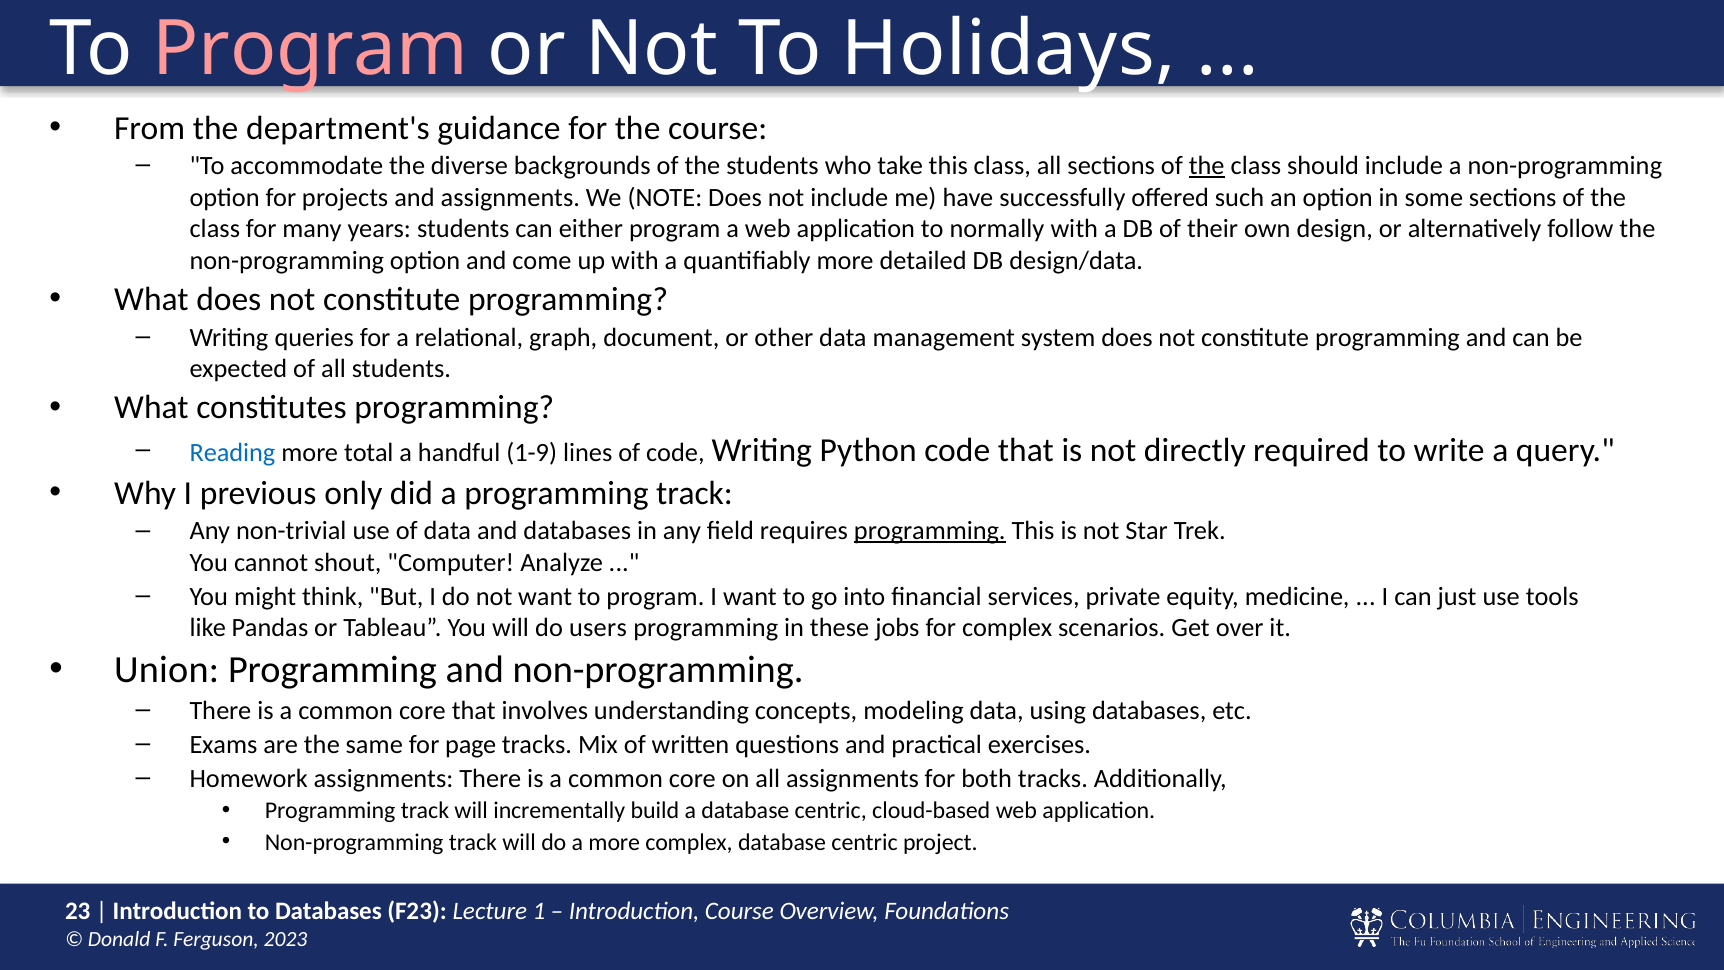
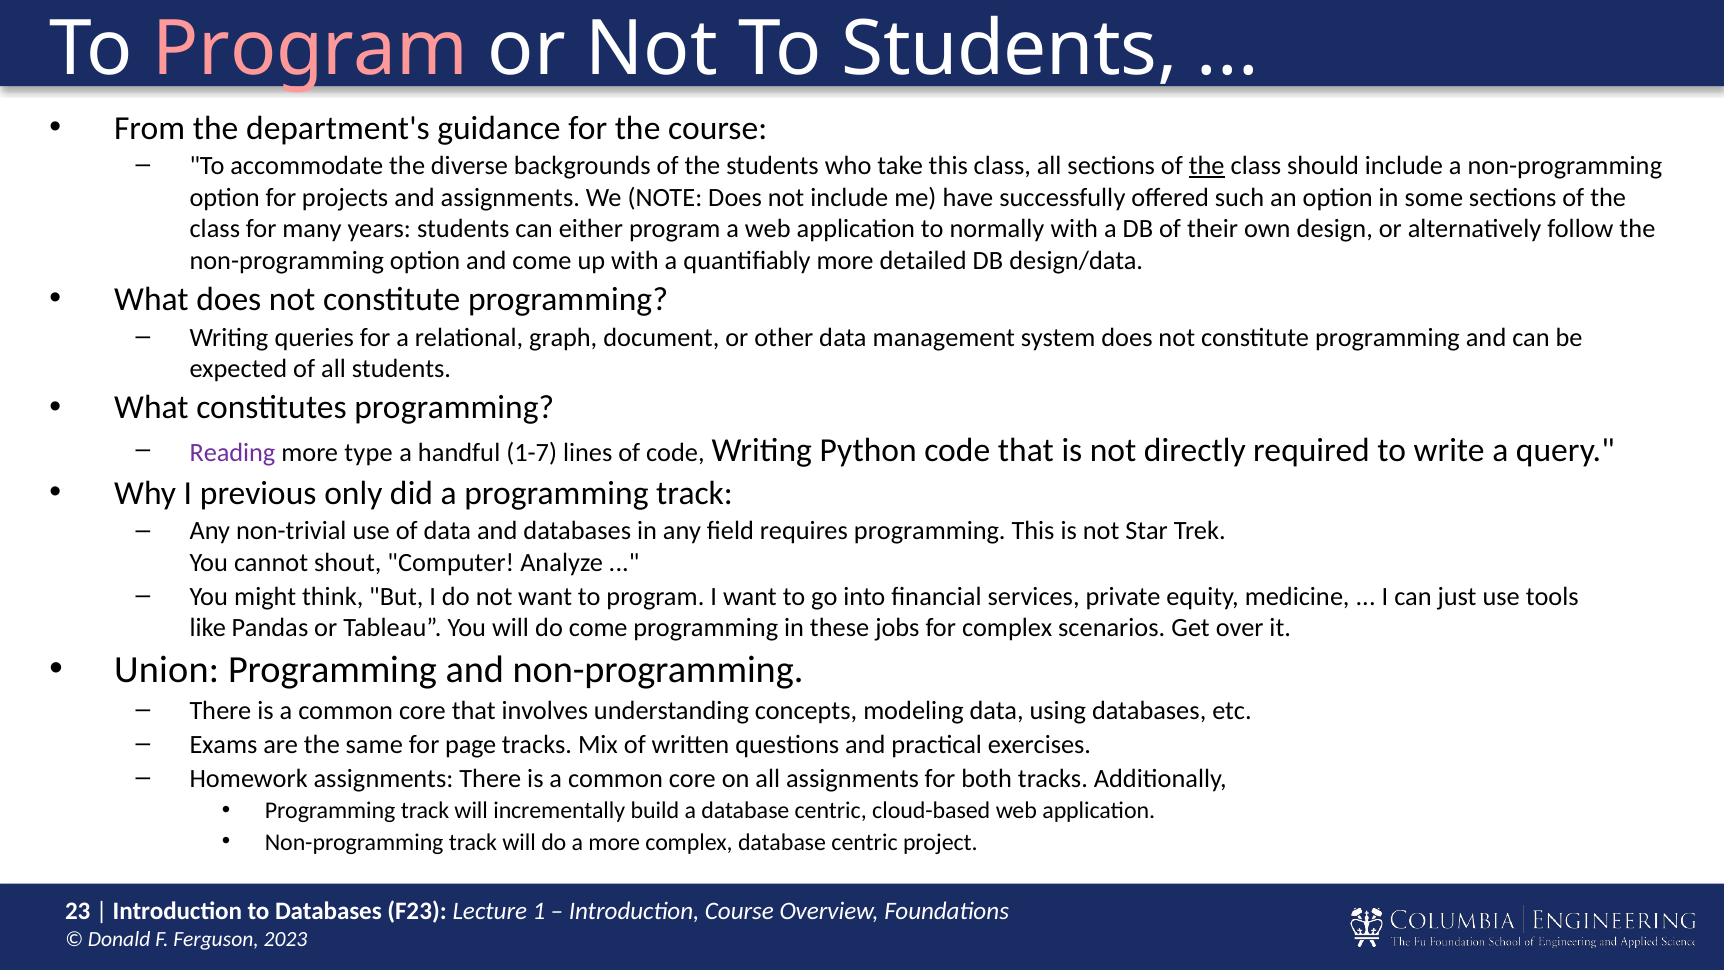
To Holidays: Holidays -> Students
Reading colour: blue -> purple
total: total -> type
1-9: 1-9 -> 1-7
programming at (930, 531) underline: present -> none
do users: users -> come
